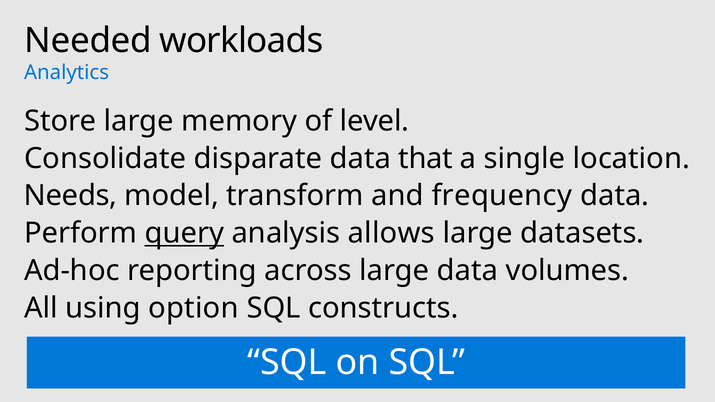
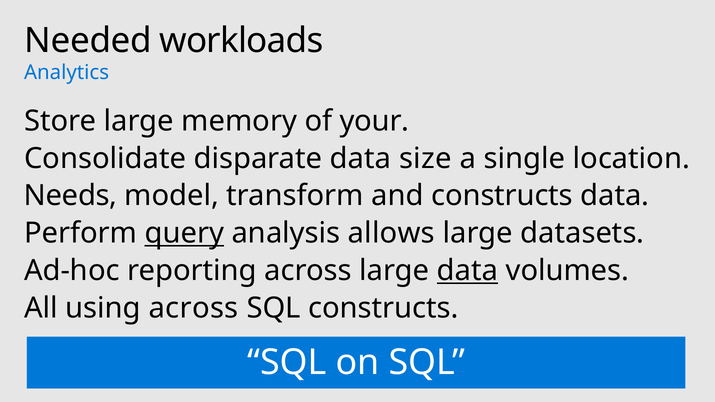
level: level -> your
that: that -> size
and frequency: frequency -> constructs
data at (468, 271) underline: none -> present
using option: option -> across
